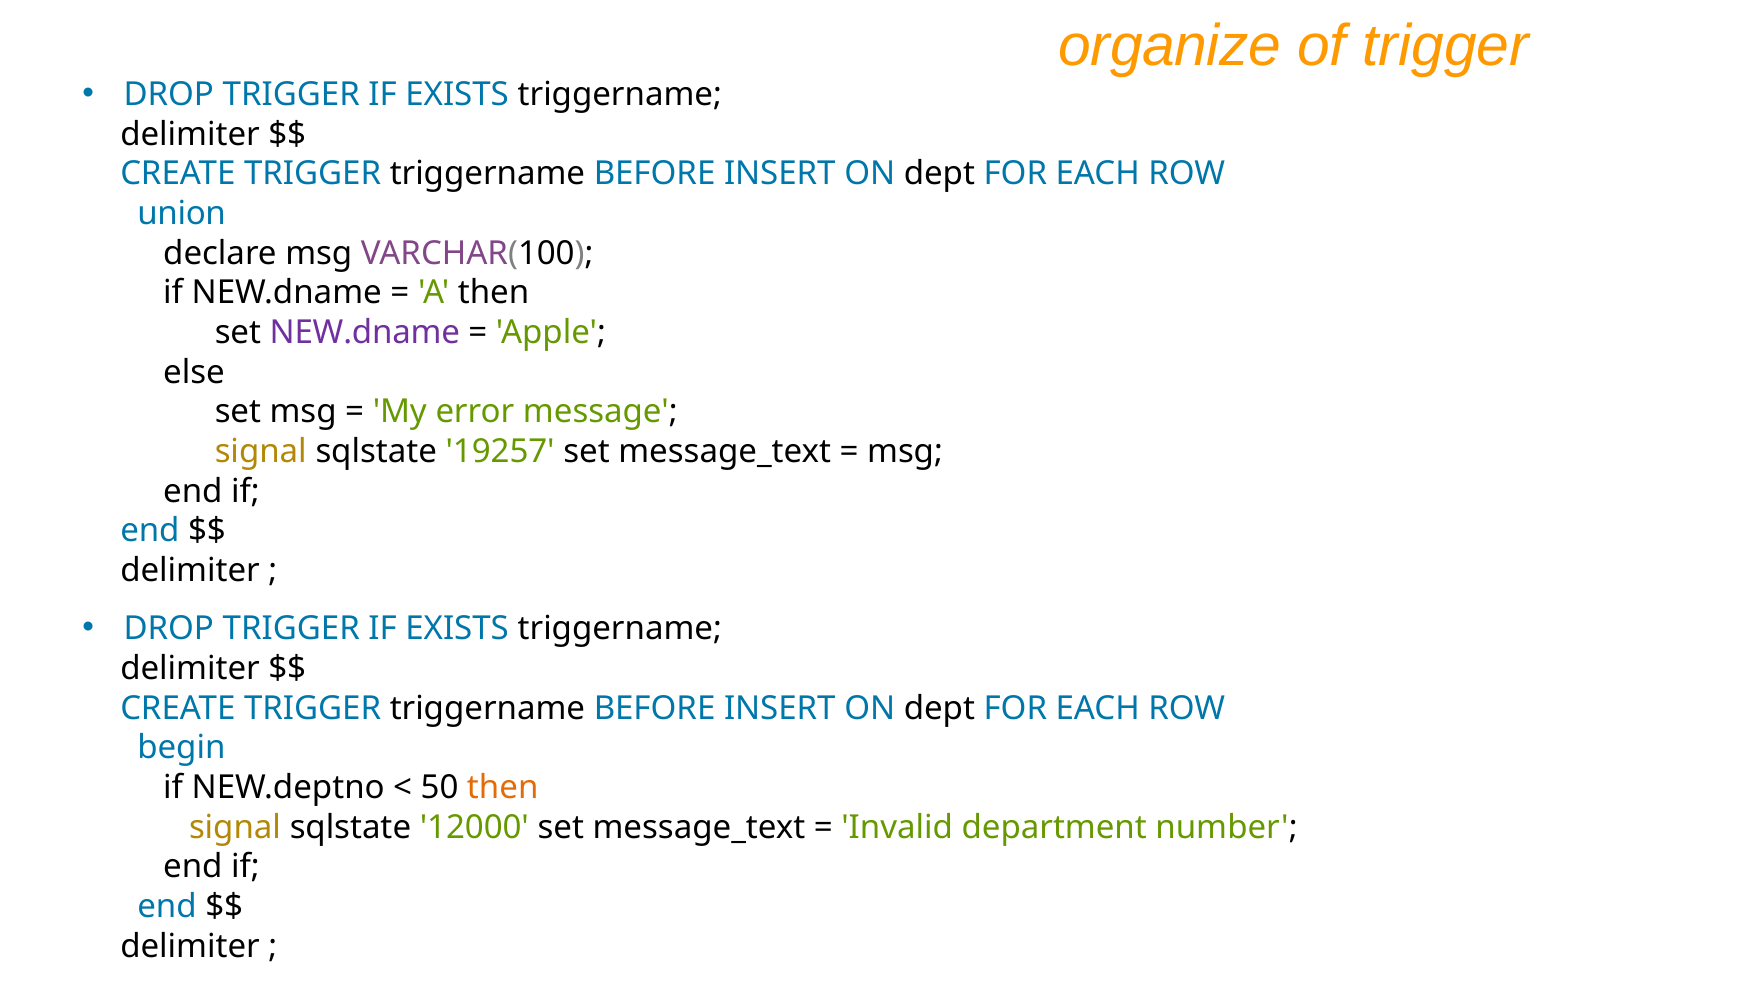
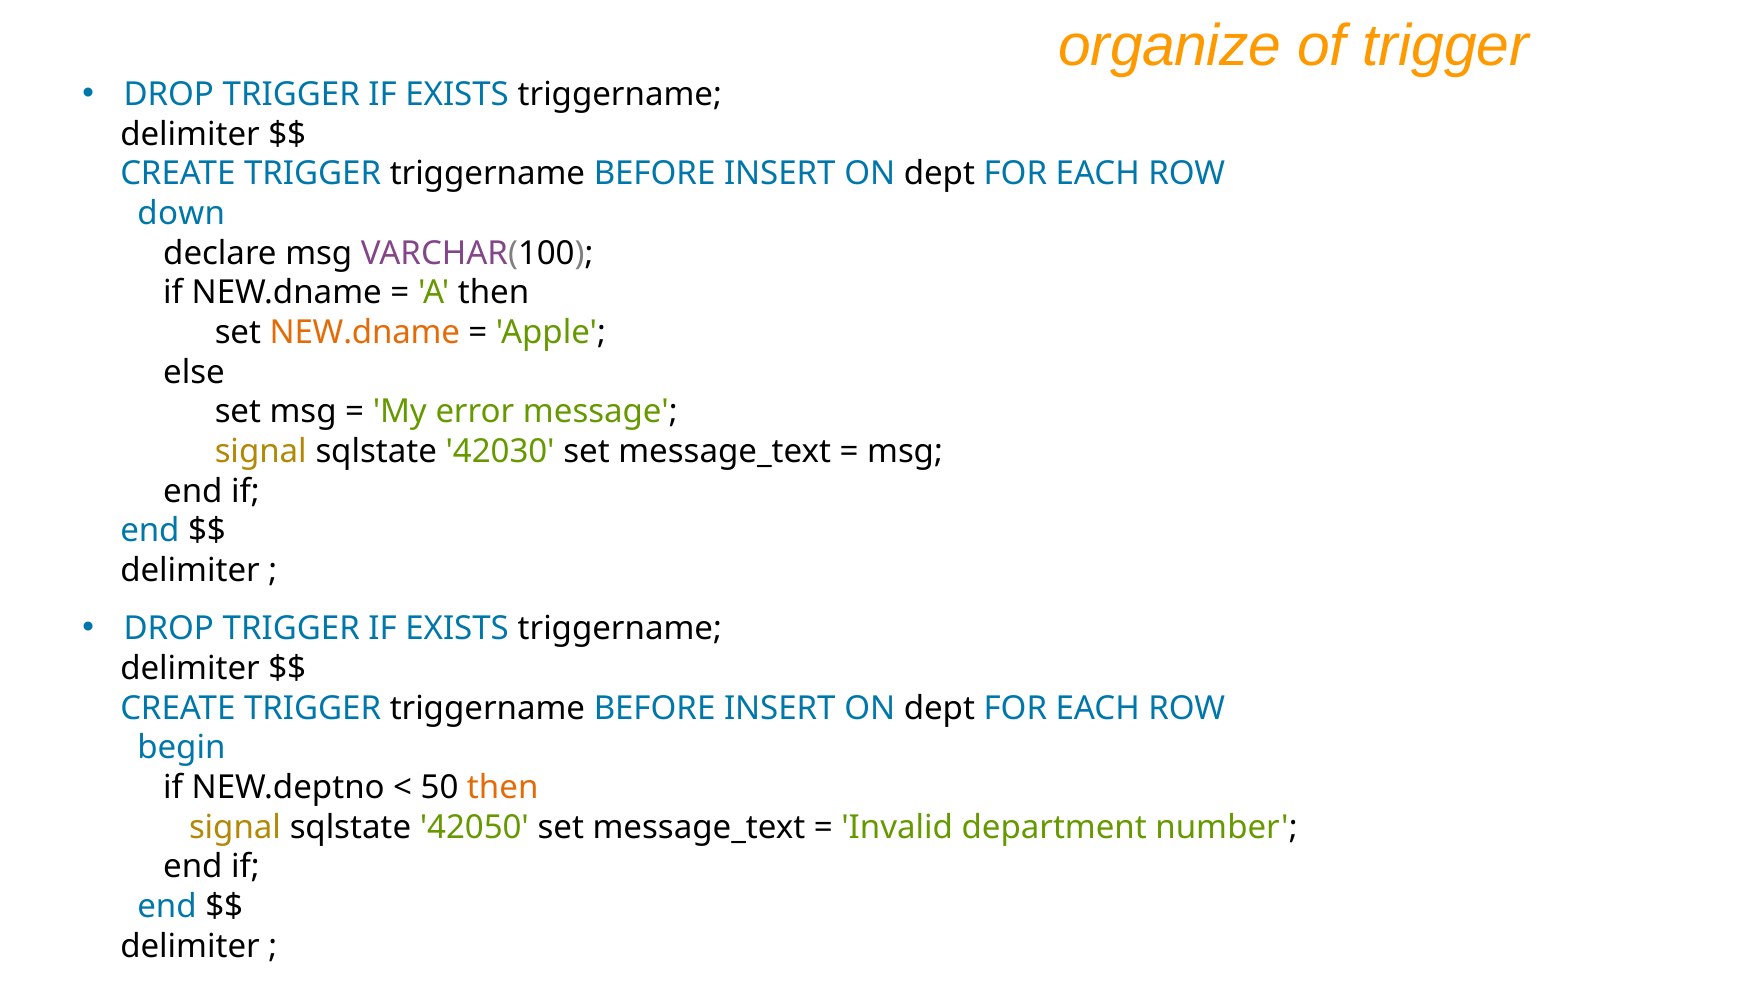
union: union -> down
NEW.dname at (365, 333) colour: purple -> orange
19257: 19257 -> 42030
12000: 12000 -> 42050
